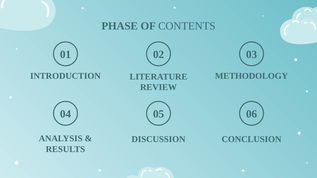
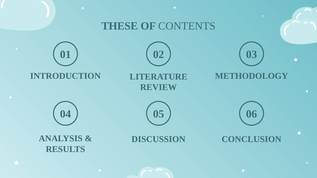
PHASE: PHASE -> THESE
